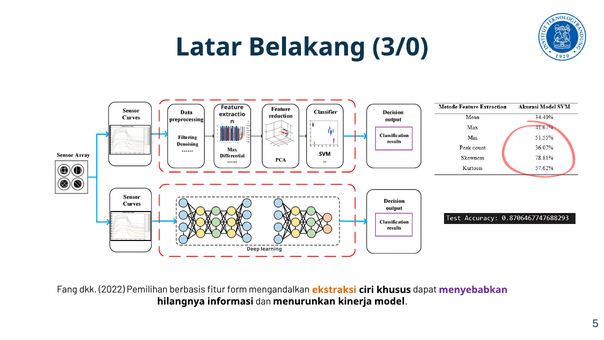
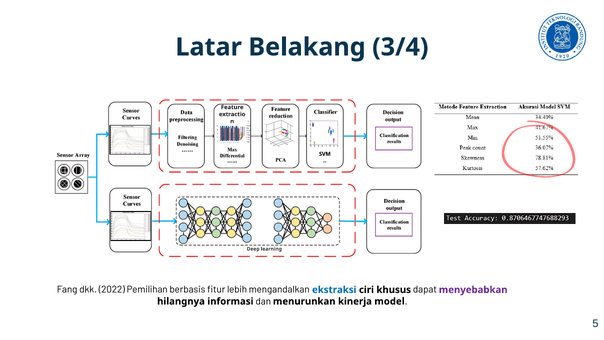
3/0: 3/0 -> 3/4
form: form -> lebih
ekstraksi colour: orange -> blue
